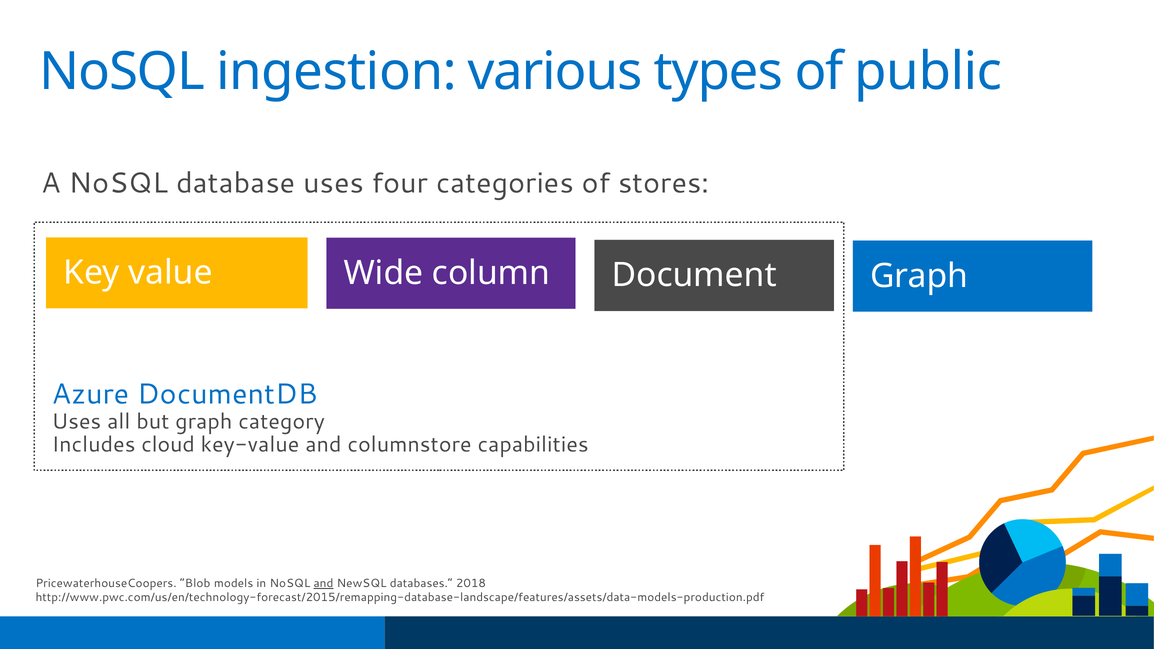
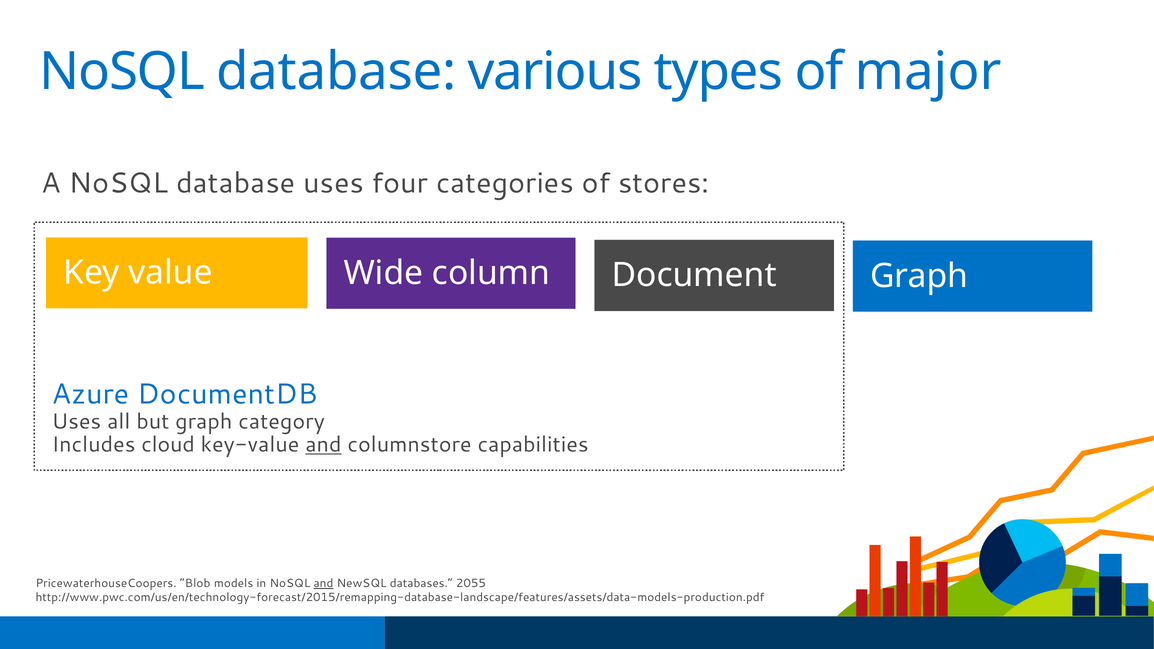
ingestion at (336, 72): ingestion -> database
public: public -> major
and at (323, 445) underline: none -> present
2018: 2018 -> 2055
